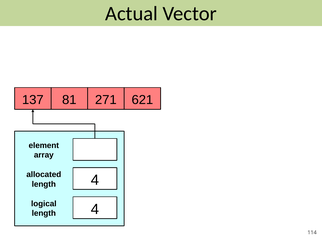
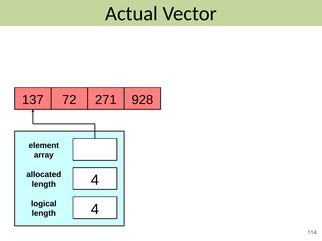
81: 81 -> 72
621: 621 -> 928
